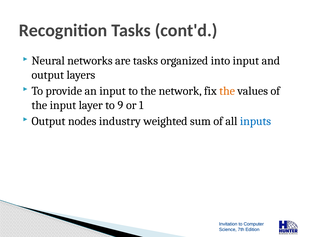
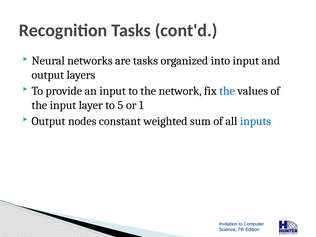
the at (227, 91) colour: orange -> blue
9: 9 -> 5
industry: industry -> constant
